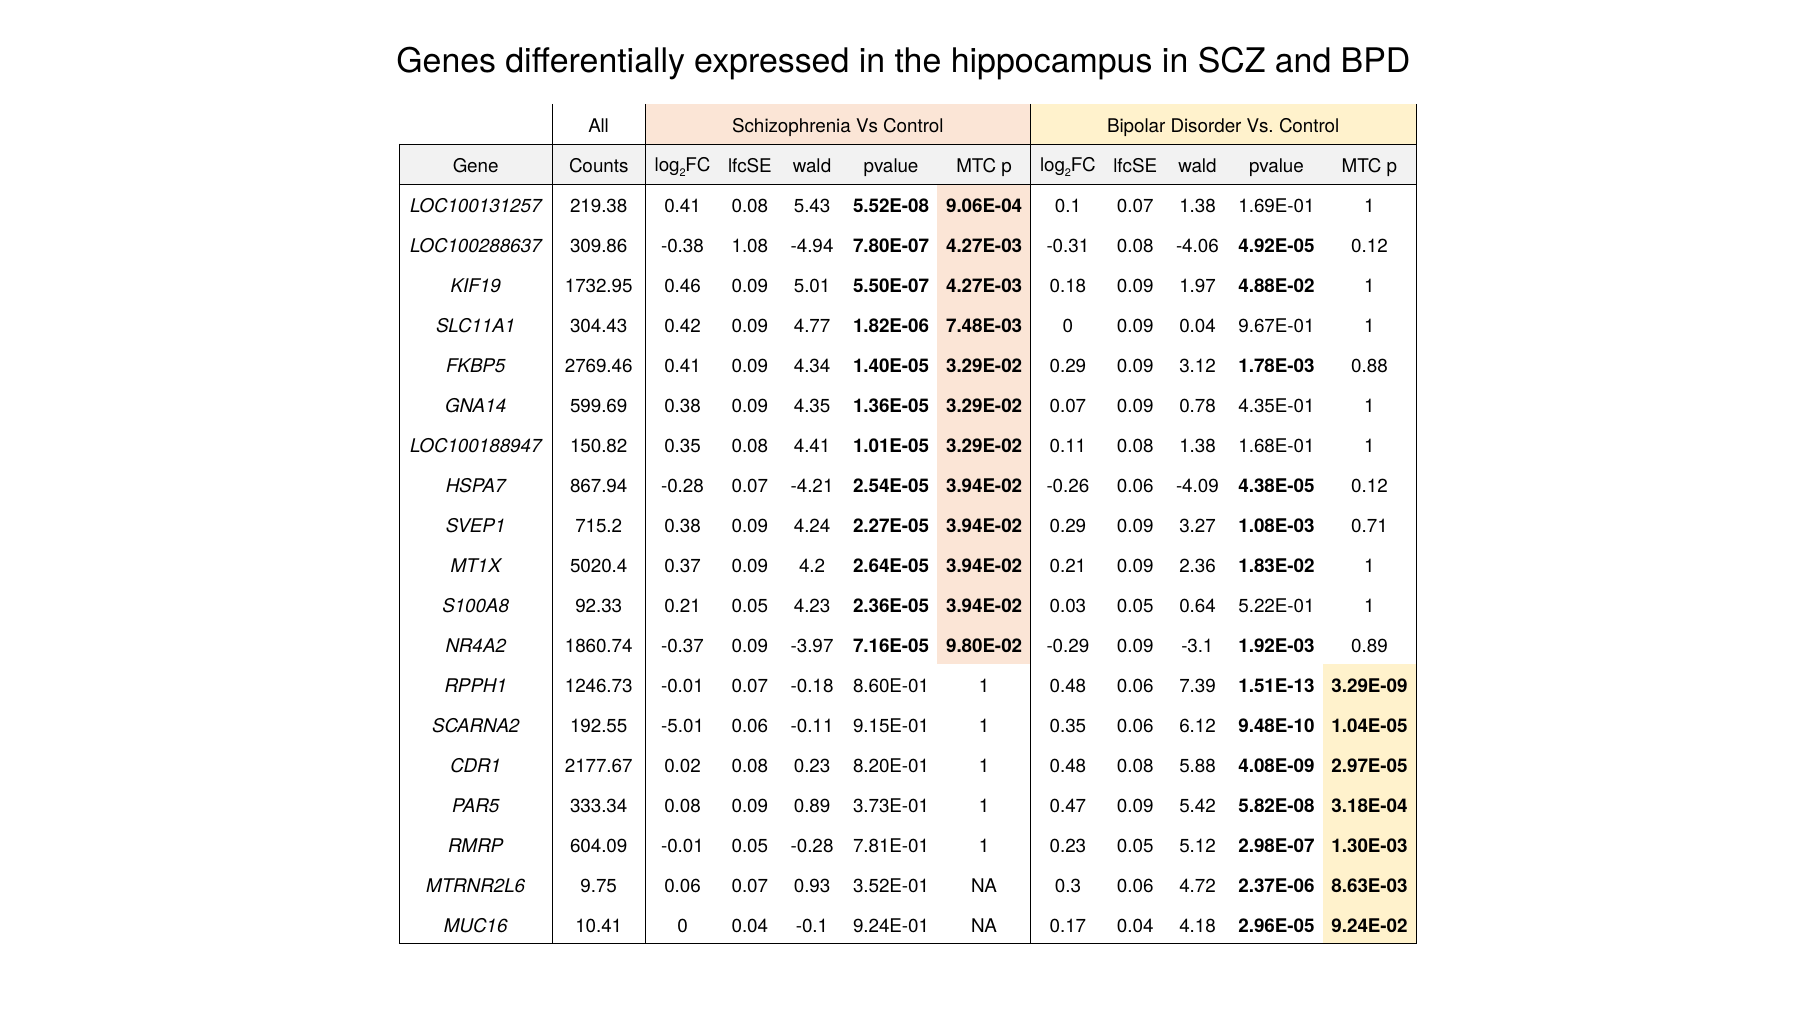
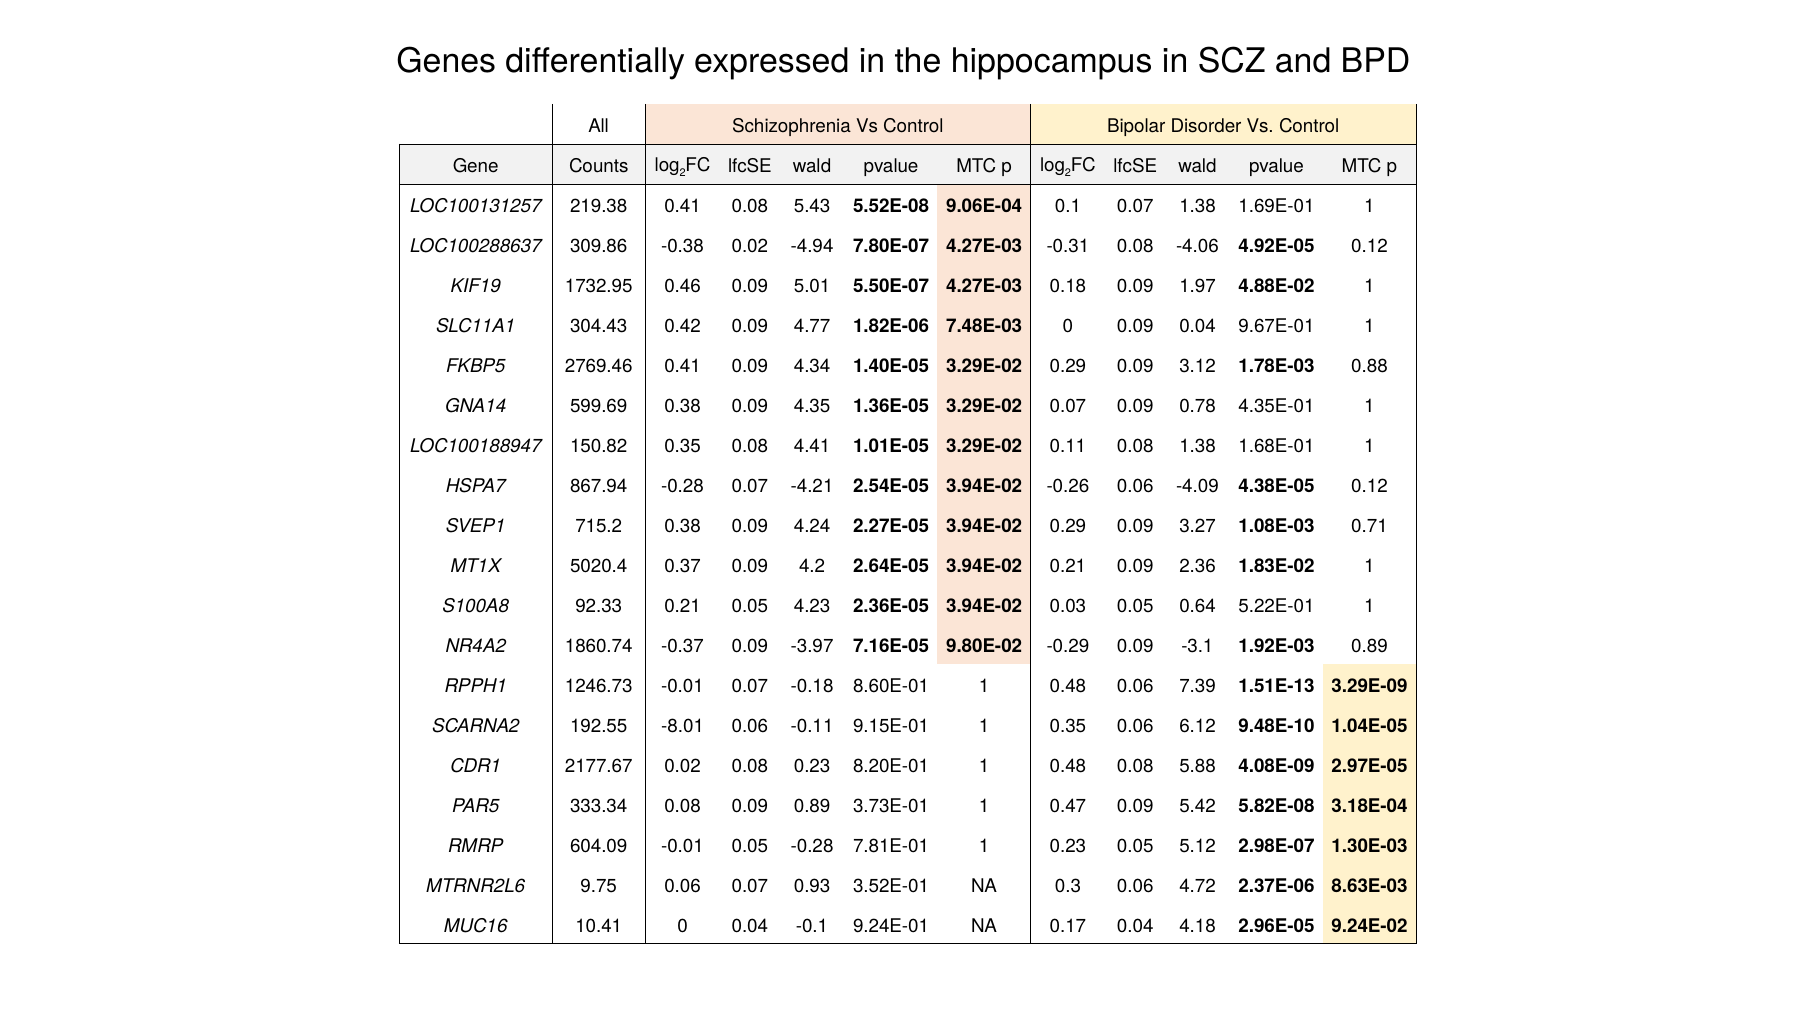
-0.38 1.08: 1.08 -> 0.02
-5.01: -5.01 -> -8.01
